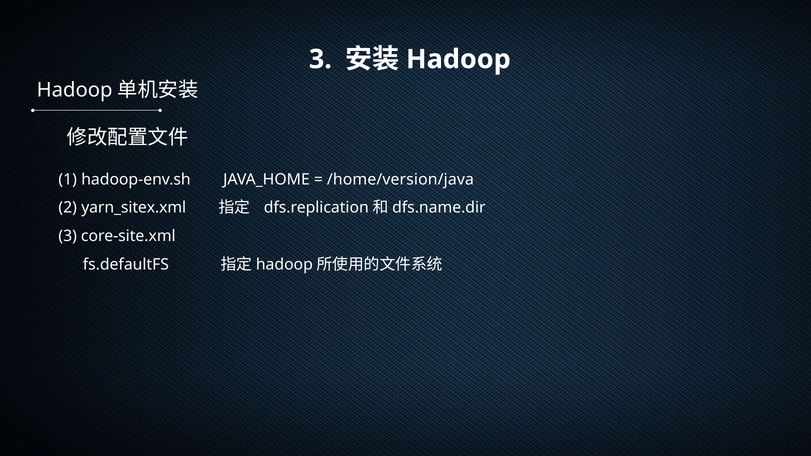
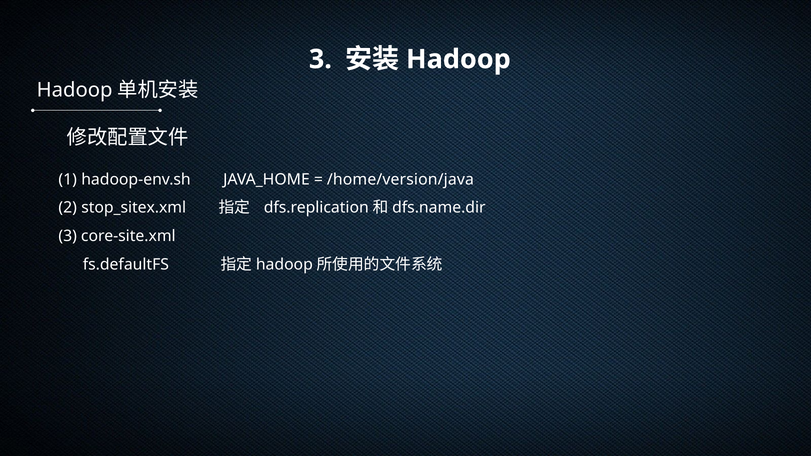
yarn_sitex.xml: yarn_sitex.xml -> stop_sitex.xml
